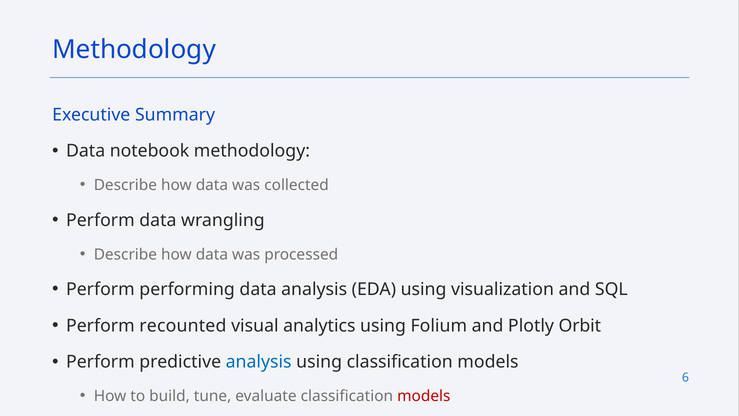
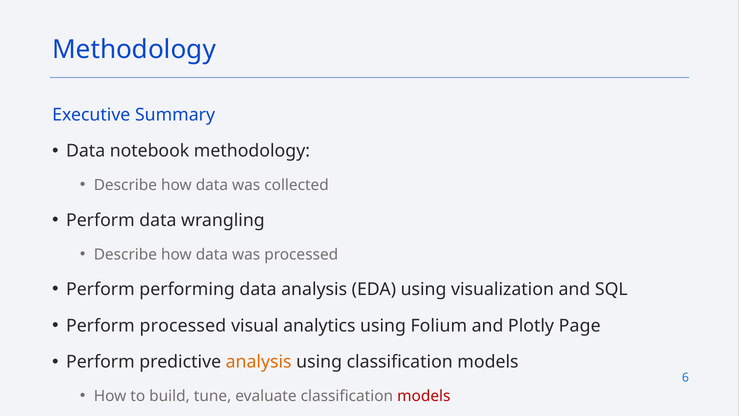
Perform recounted: recounted -> processed
Orbit: Orbit -> Page
analysis at (259, 362) colour: blue -> orange
